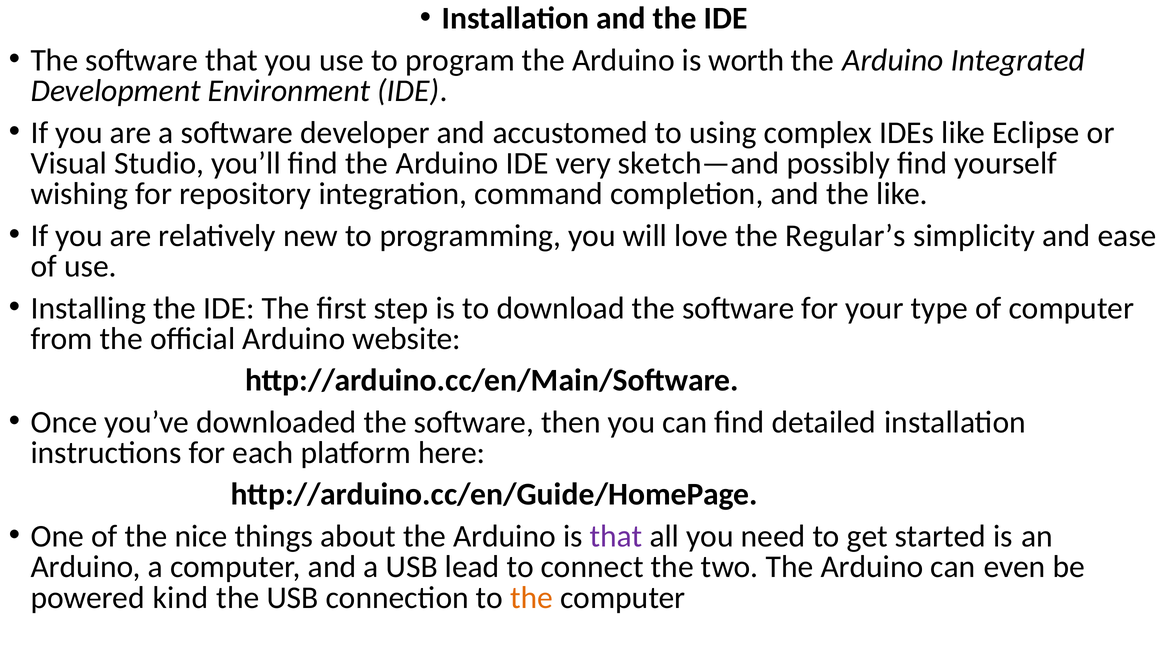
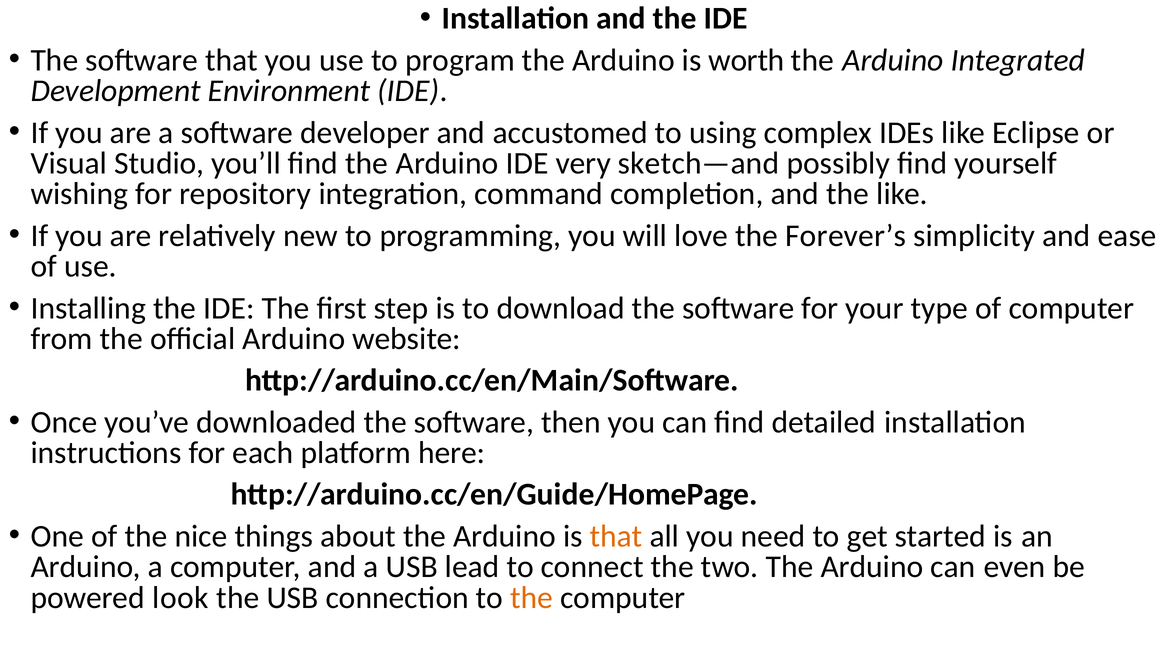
Regular’s: Regular’s -> Forever’s
that at (616, 536) colour: purple -> orange
kind: kind -> look
